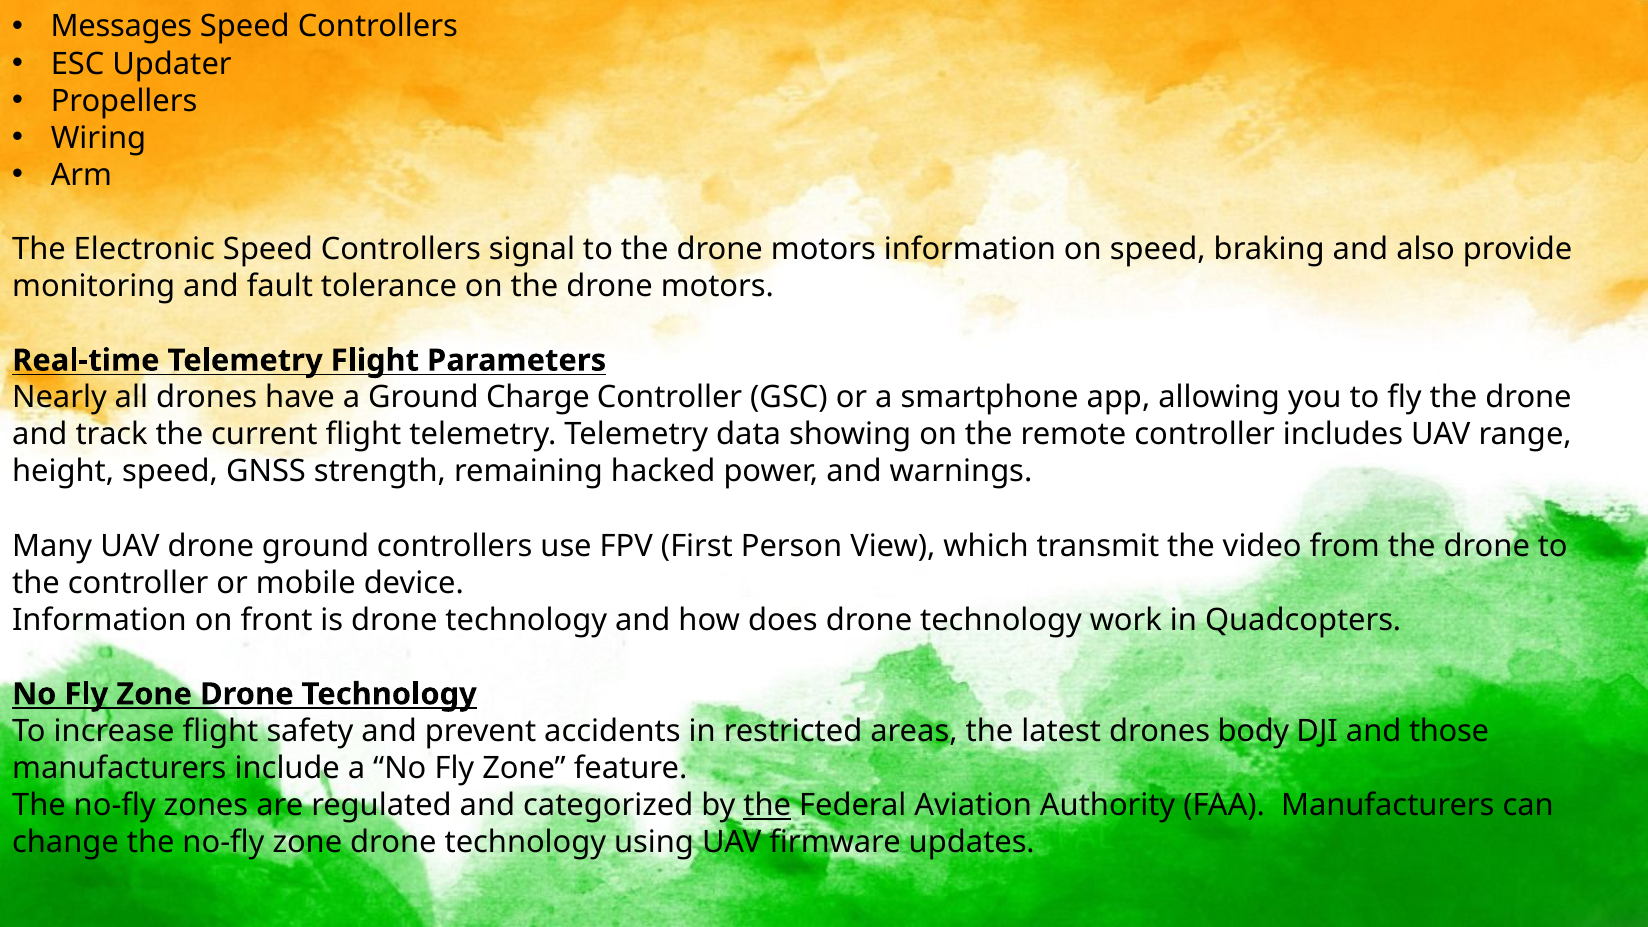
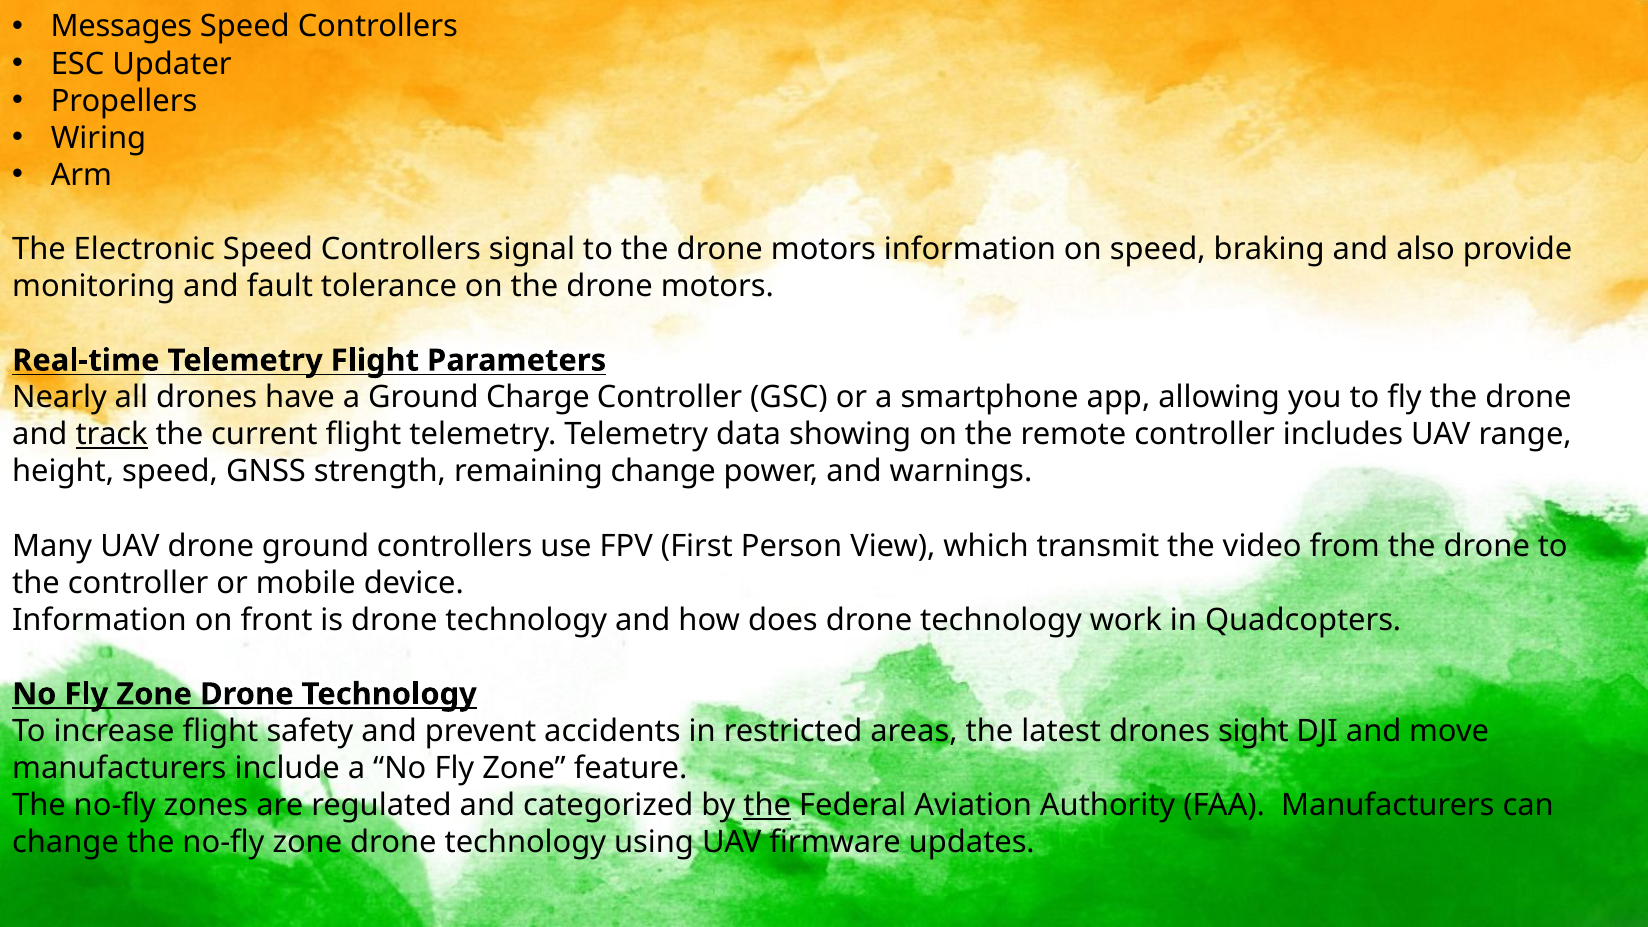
track underline: none -> present
remaining hacked: hacked -> change
body: body -> sight
those: those -> move
